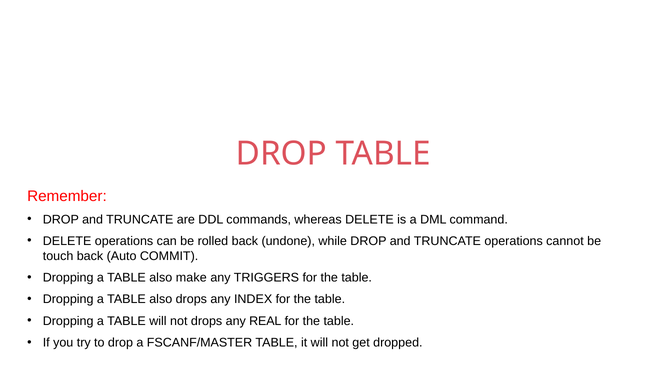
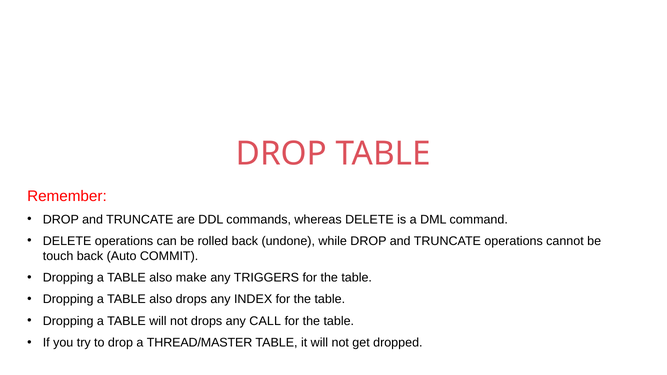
REAL: REAL -> CALL
FSCANF/MASTER: FSCANF/MASTER -> THREAD/MASTER
